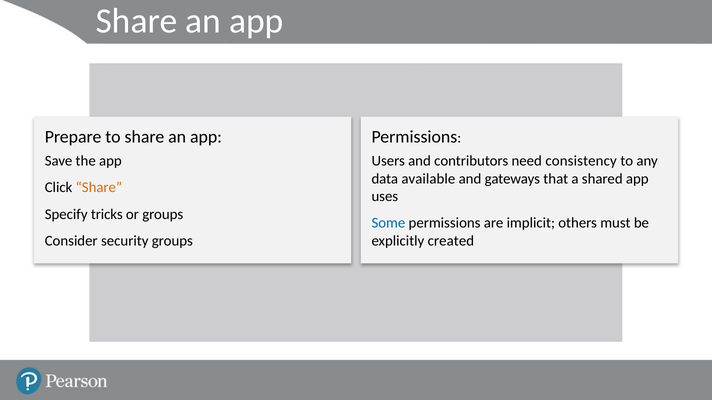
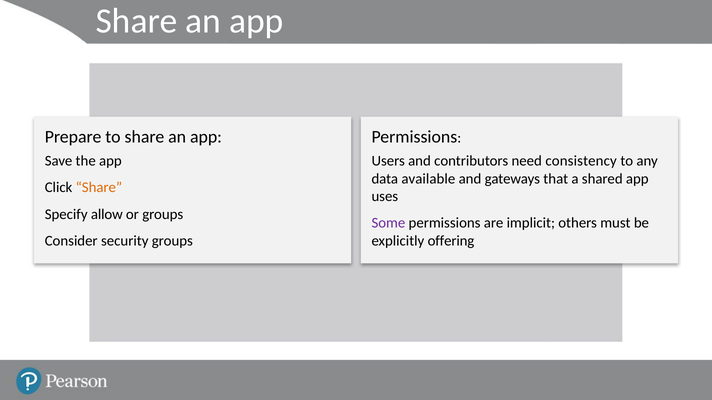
tricks: tricks -> allow
Some colour: blue -> purple
created: created -> offering
